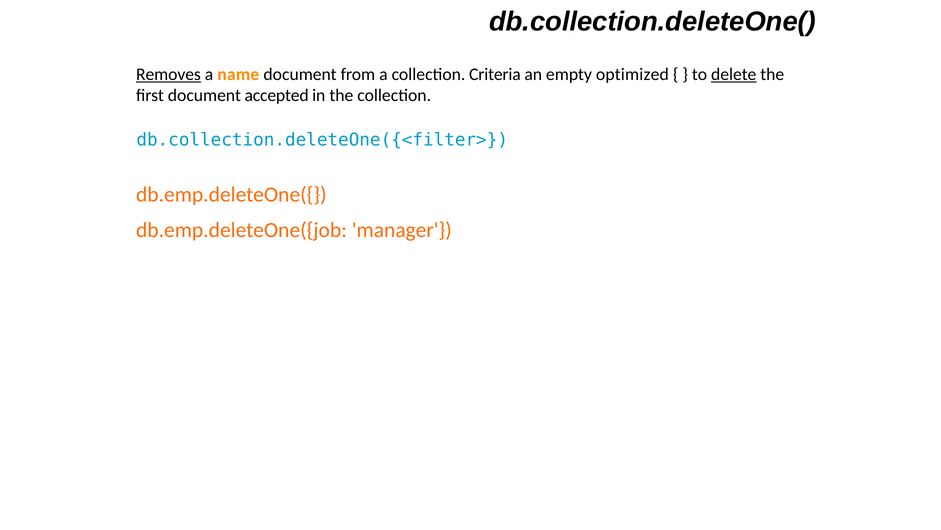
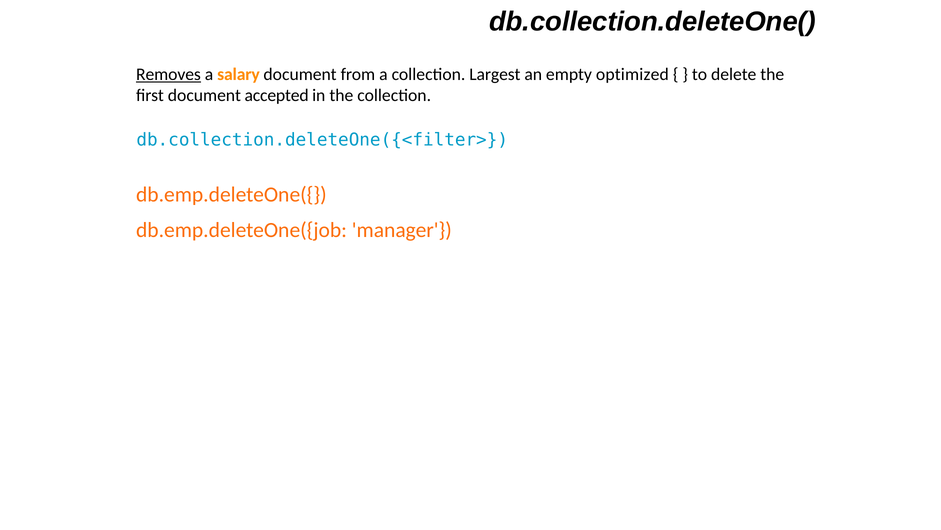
name: name -> salary
Criteria: Criteria -> Largest
delete underline: present -> none
